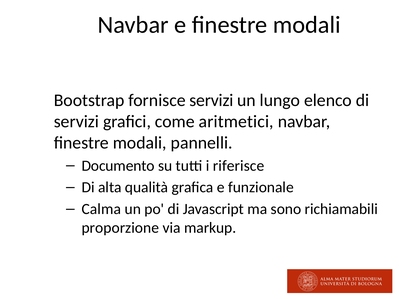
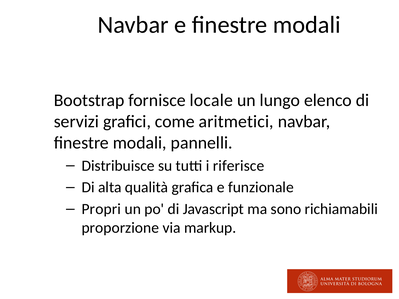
fornisce servizi: servizi -> locale
Documento: Documento -> Distribuisce
Calma: Calma -> Propri
